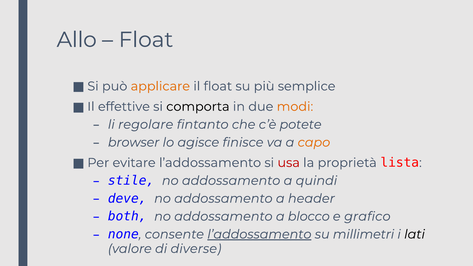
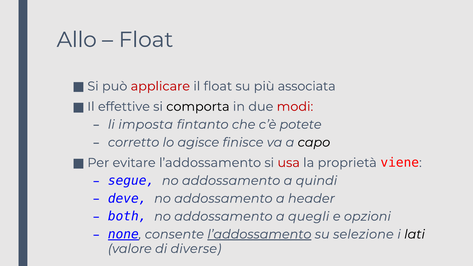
applicare colour: orange -> red
semplice: semplice -> associata
modi colour: orange -> red
regolare: regolare -> imposta
browser: browser -> corretto
capo colour: orange -> black
lista: lista -> viene
stile: stile -> segue
blocco: blocco -> quegli
grafico: grafico -> opzioni
none underline: none -> present
millimetri: millimetri -> selezione
